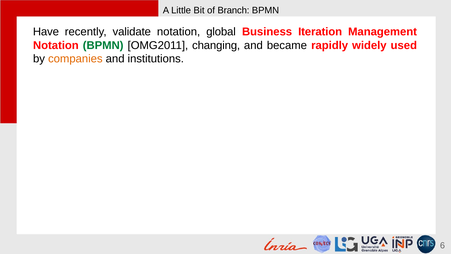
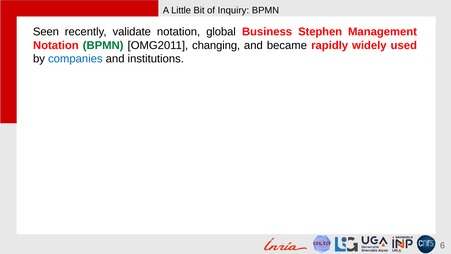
Branch: Branch -> Inquiry
Have: Have -> Seen
Iteration: Iteration -> Stephen
companies colour: orange -> blue
